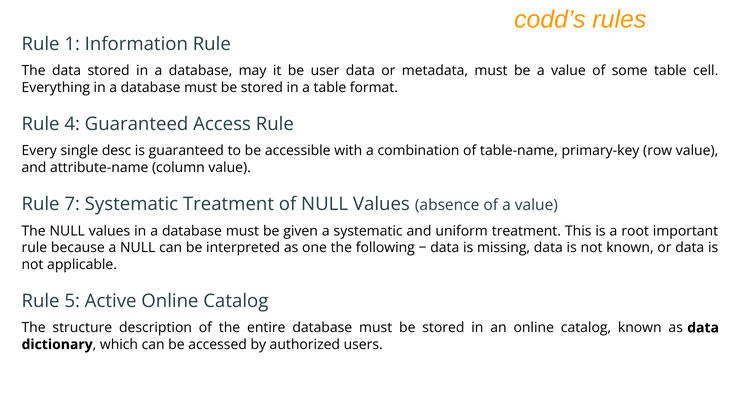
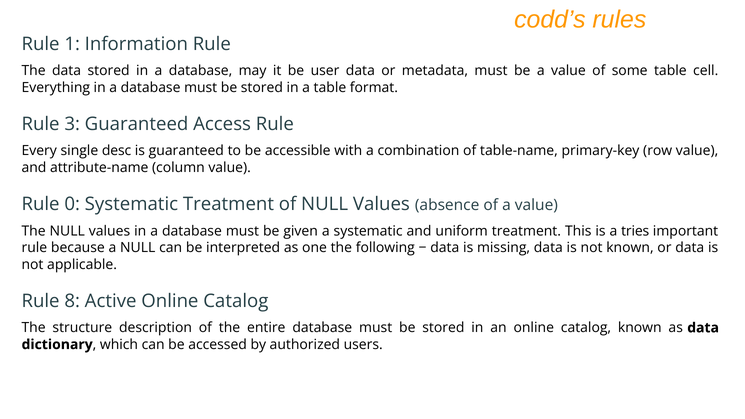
4: 4 -> 3
7: 7 -> 0
root: root -> tries
5: 5 -> 8
